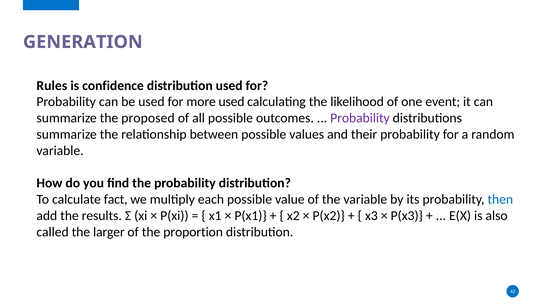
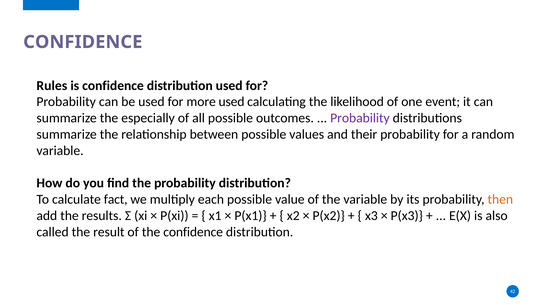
GENERATION at (83, 42): GENERATION -> CONFIDENCE
proposed: proposed -> especially
then colour: blue -> orange
larger: larger -> result
the proportion: proportion -> confidence
